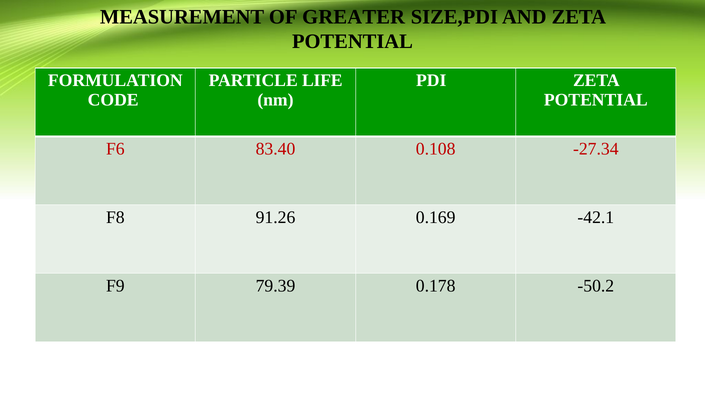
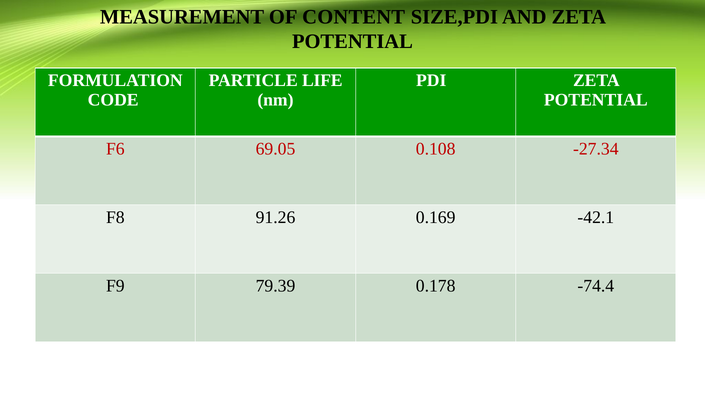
GREATER: GREATER -> CONTENT
83.40: 83.40 -> 69.05
-50.2: -50.2 -> -74.4
